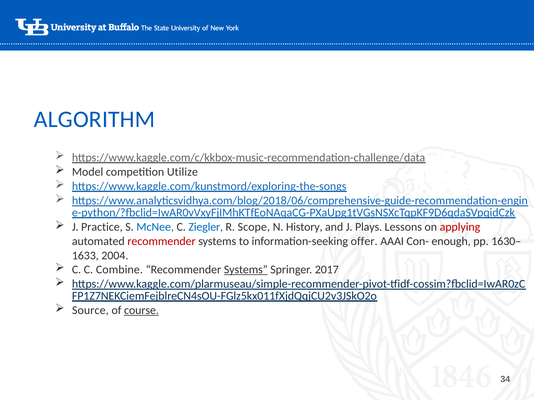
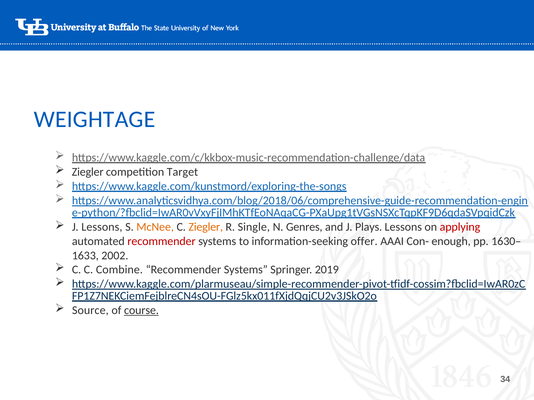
ALGORITHM: ALGORITHM -> WEIGHTAGE
Model at (88, 172): Model -> Ziegler
Utilize: Utilize -> Target
J Practice: Practice -> Lessons
McNee colour: blue -> orange
Ziegler at (206, 227) colour: blue -> orange
Scope: Scope -> Single
History: History -> Genres
2004: 2004 -> 2002
Systems at (246, 270) underline: present -> none
2017: 2017 -> 2019
